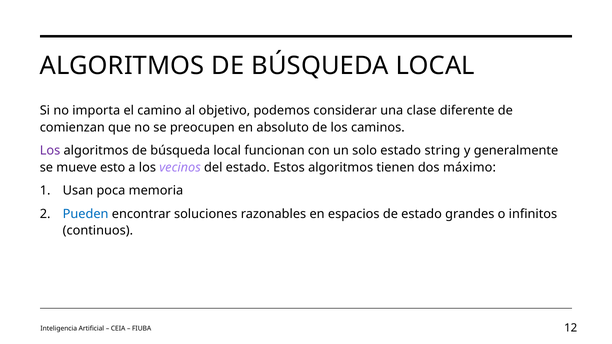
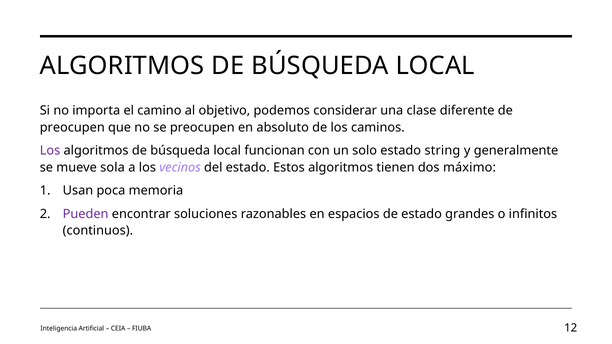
comienzan at (72, 128): comienzan -> preocupen
esto: esto -> sola
Pueden colour: blue -> purple
